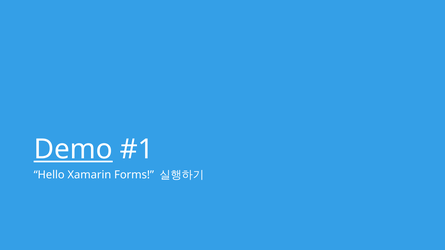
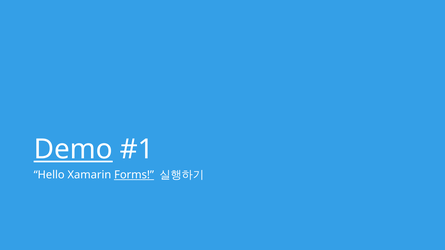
Forms underline: none -> present
